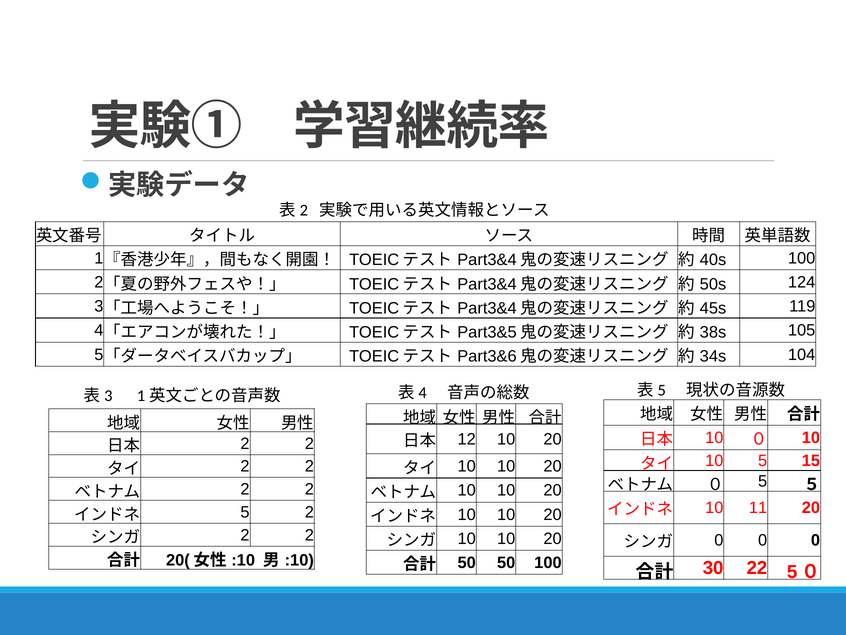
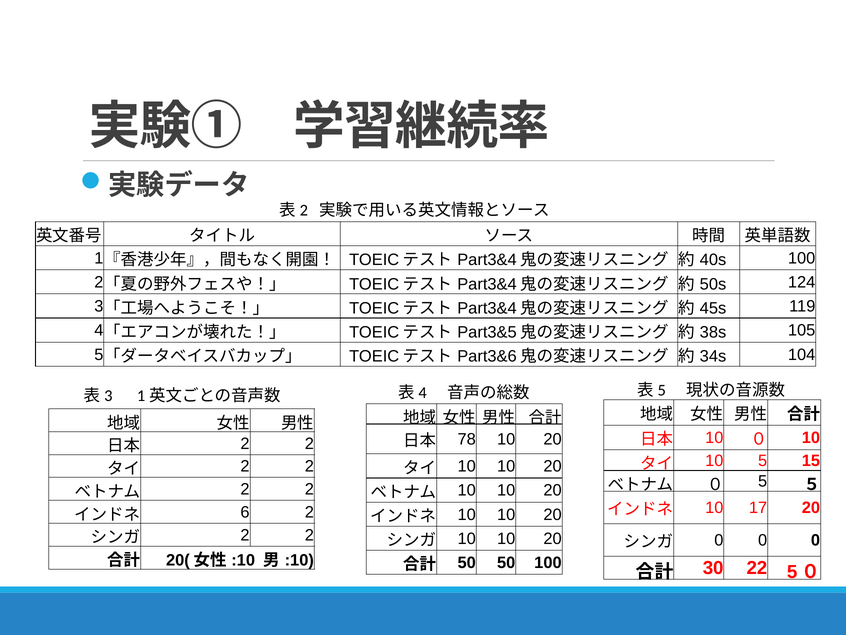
12: 12 -> 78
11: 11 -> 17
5 at (245, 512): 5 -> 6
